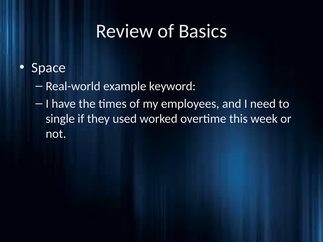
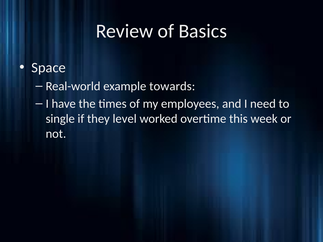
keyword: keyword -> towards
used: used -> level
